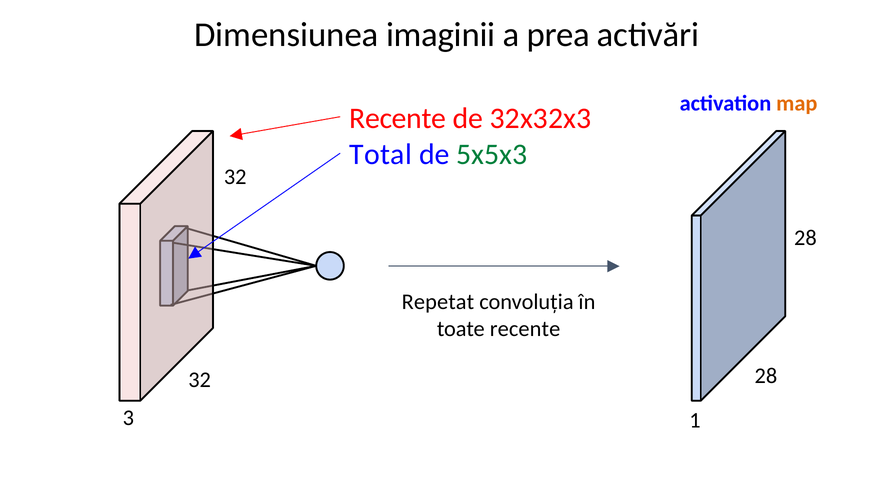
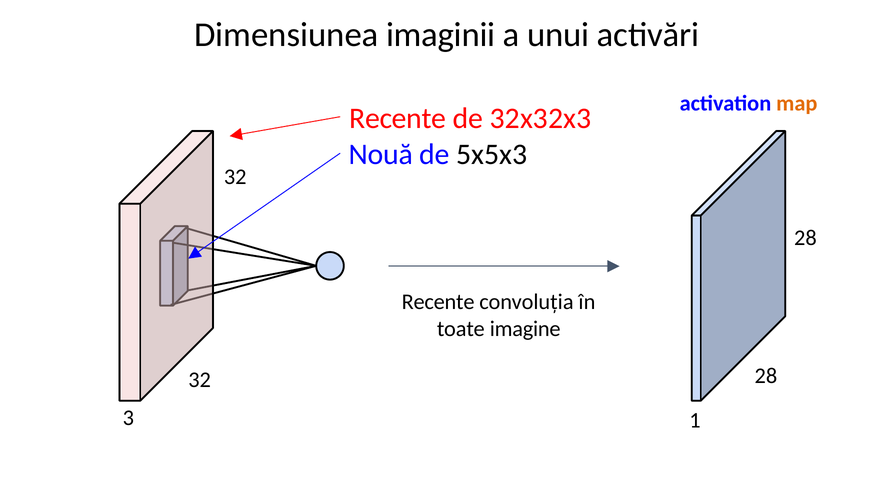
prea: prea -> unui
Total: Total -> Nouă
5x5x3 colour: green -> black
Repetat at (438, 302): Repetat -> Recente
toate recente: recente -> imagine
